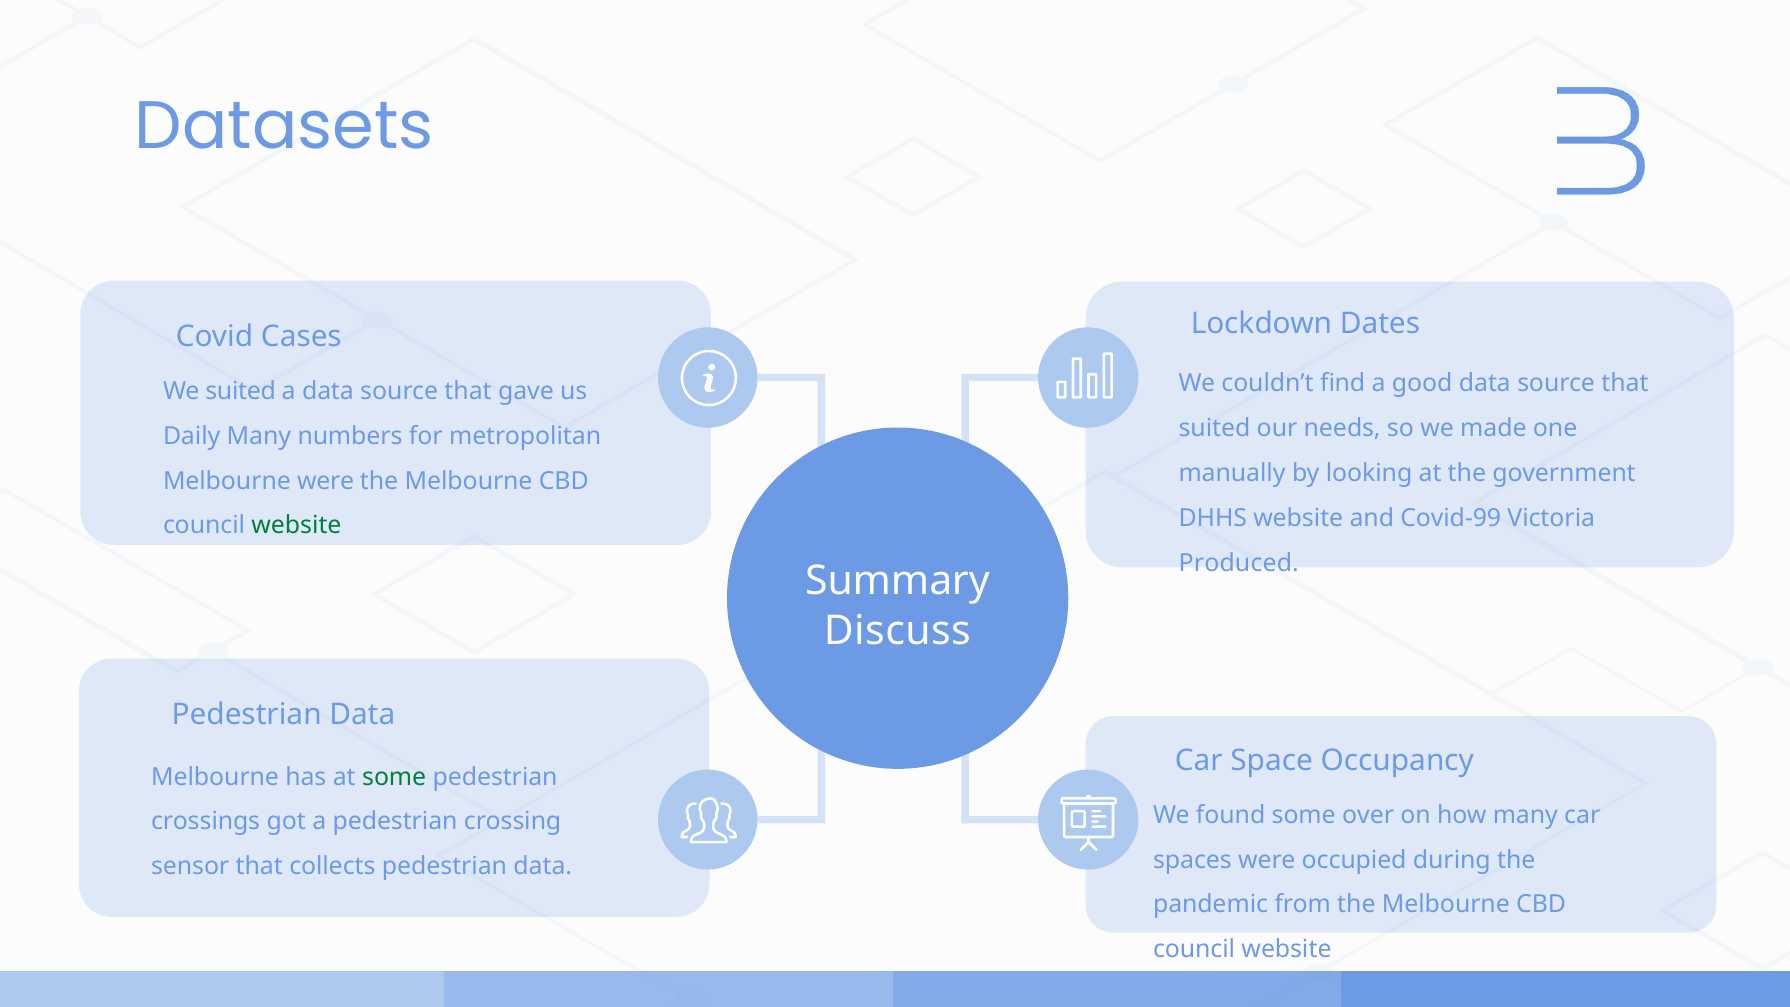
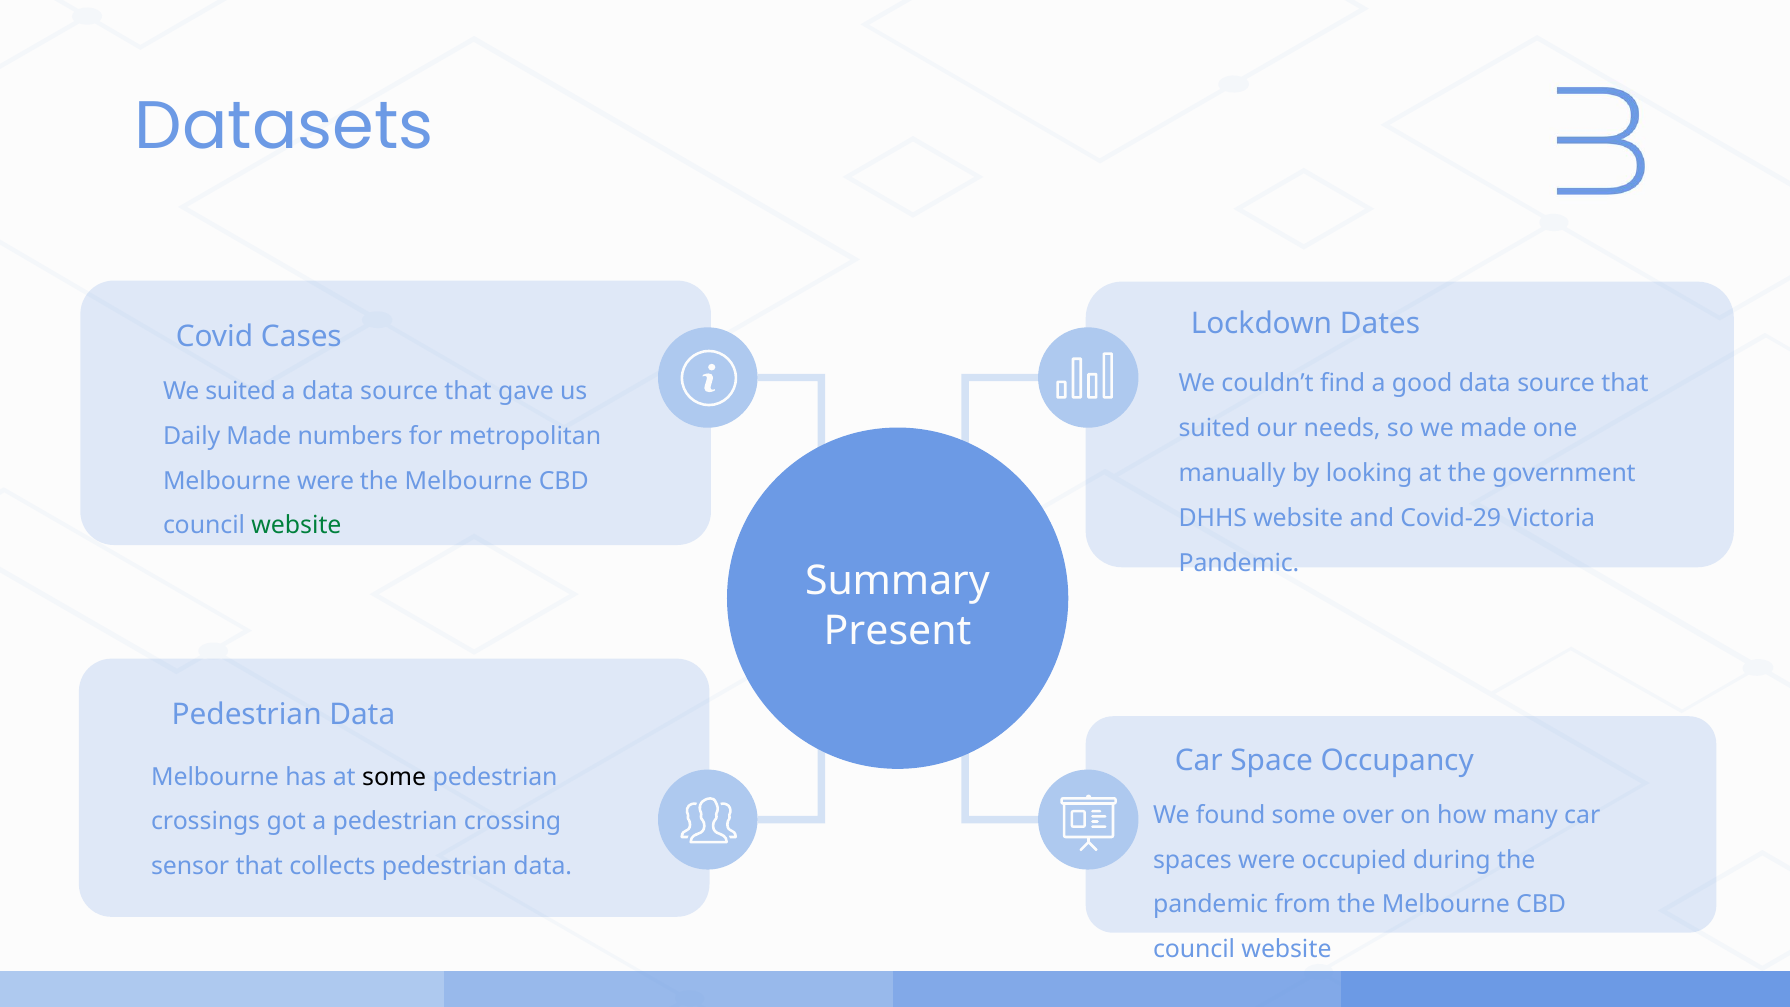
Daily Many: Many -> Made
Covid-99: Covid-99 -> Covid-29
Produced at (1239, 563): Produced -> Pandemic
Discuss: Discuss -> Present
some at (394, 777) colour: green -> black
